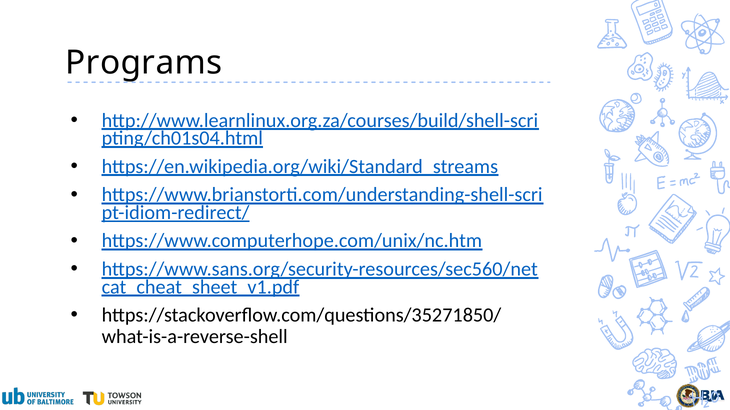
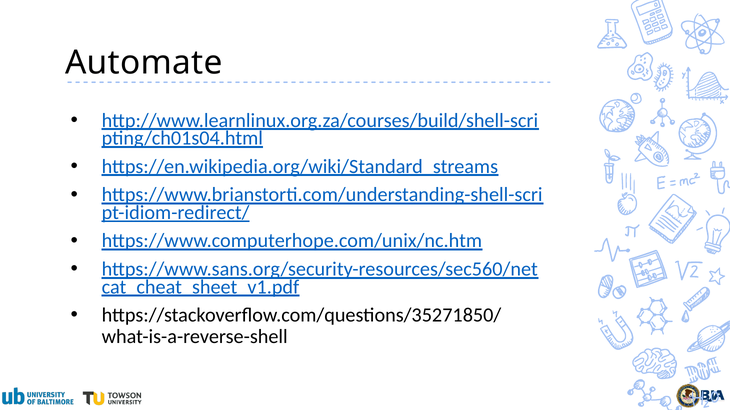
Programs: Programs -> Automate
